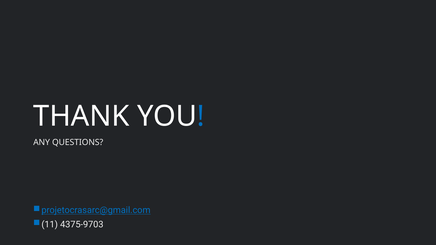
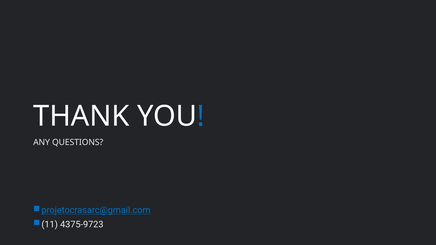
4375-9703: 4375-9703 -> 4375-9723
